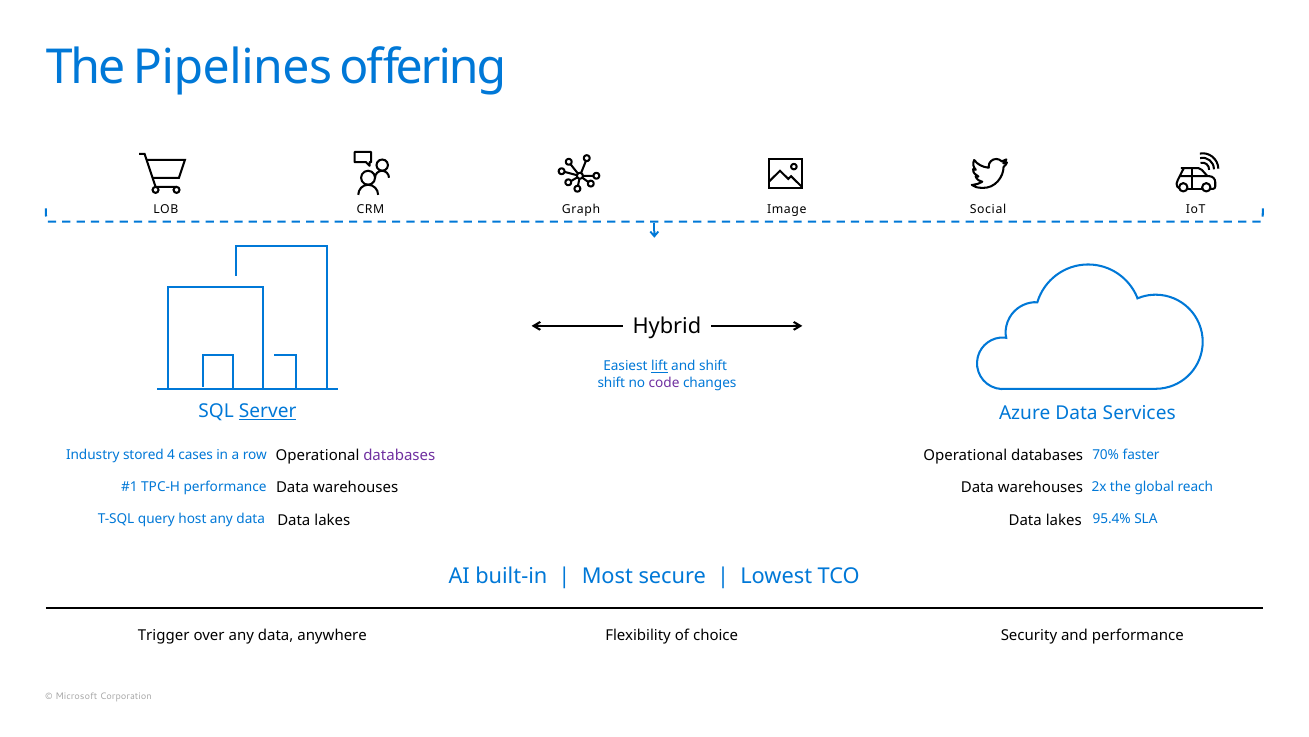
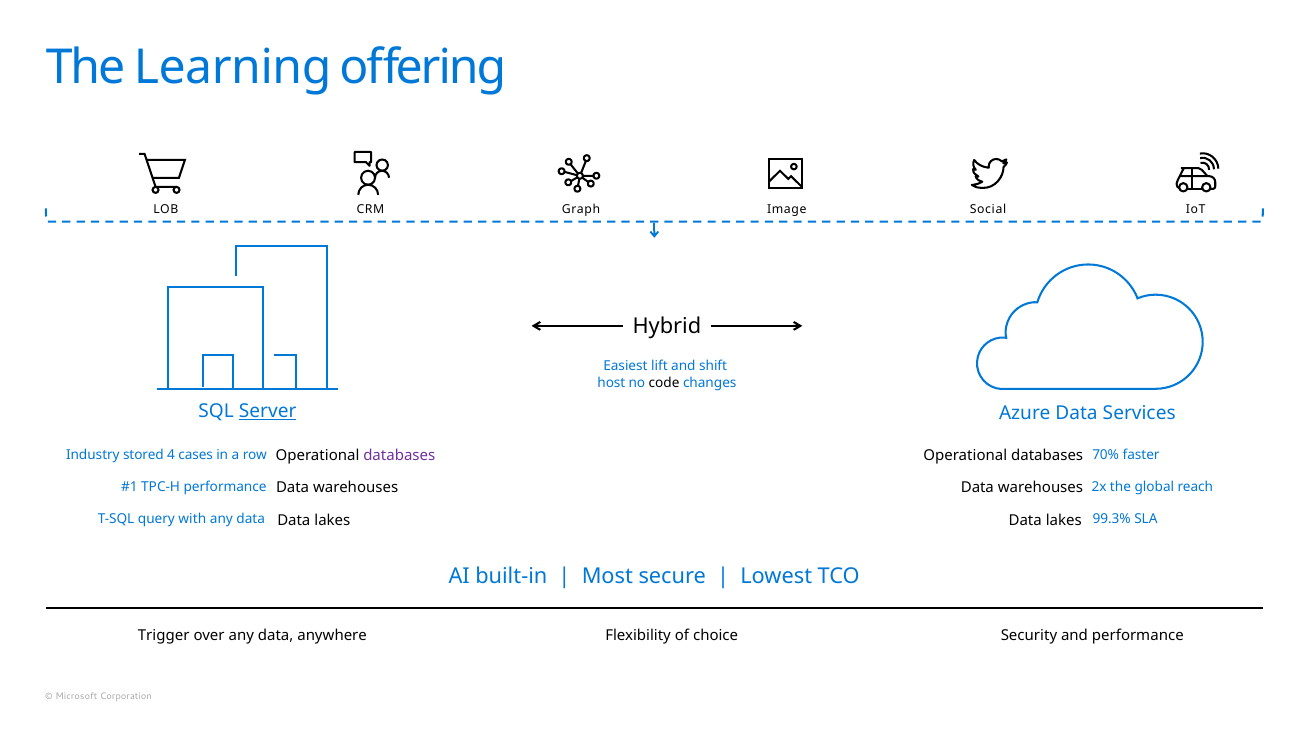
Pipelines: Pipelines -> Learning
lift underline: present -> none
shift at (611, 382): shift -> host
code colour: purple -> black
host: host -> with
95.4%: 95.4% -> 99.3%
